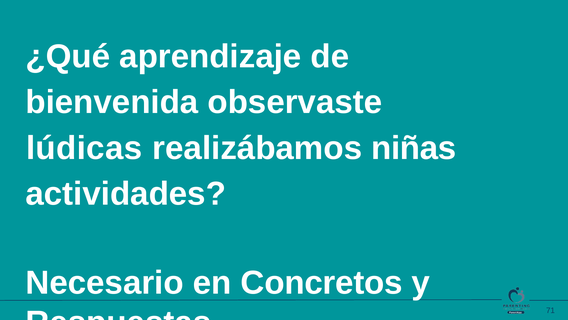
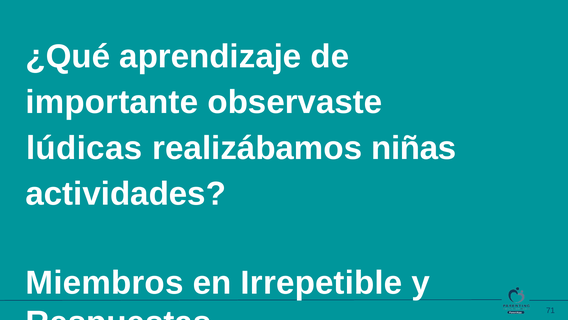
bienvenida: bienvenida -> importante
Necesario: Necesario -> Miembros
Concretos: Concretos -> Irrepetible
